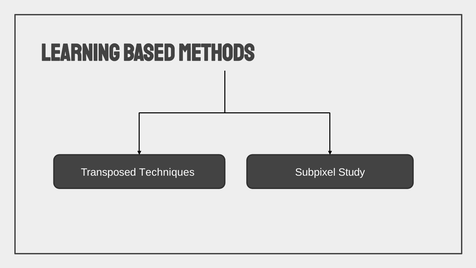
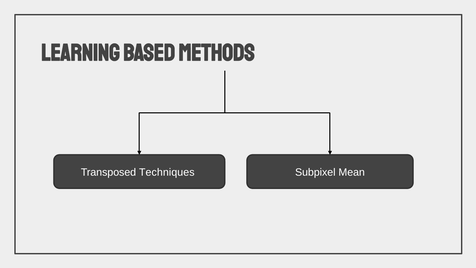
Study: Study -> Mean
